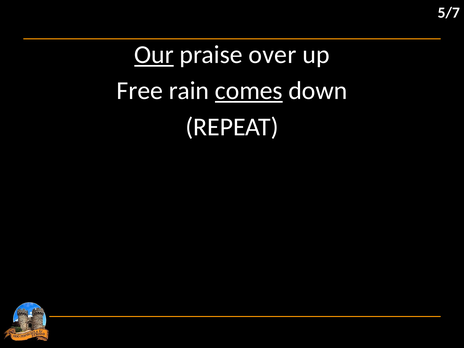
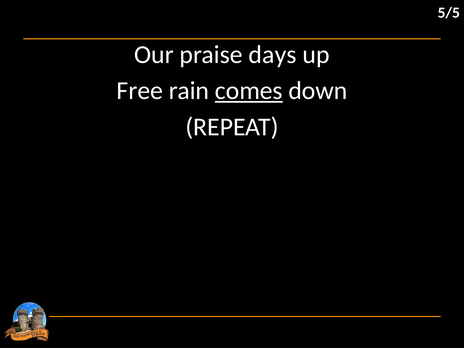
5/7: 5/7 -> 5/5
Our underline: present -> none
over: over -> days
